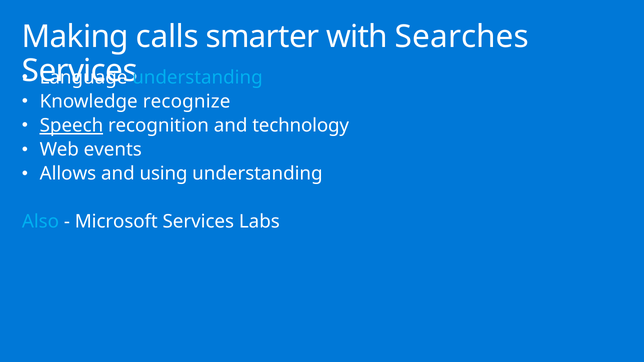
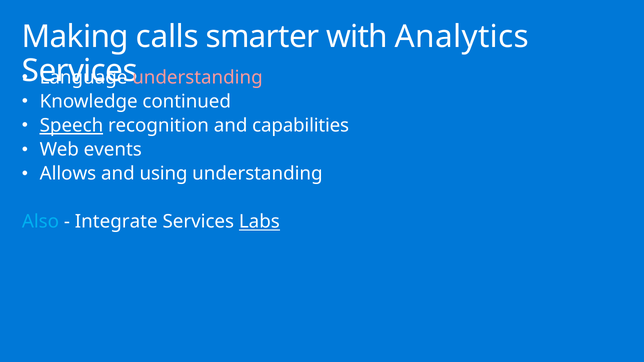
Searches: Searches -> Analytics
understanding at (197, 78) colour: light blue -> pink
recognize: recognize -> continued
technology: technology -> capabilities
Microsoft: Microsoft -> Integrate
Labs underline: none -> present
